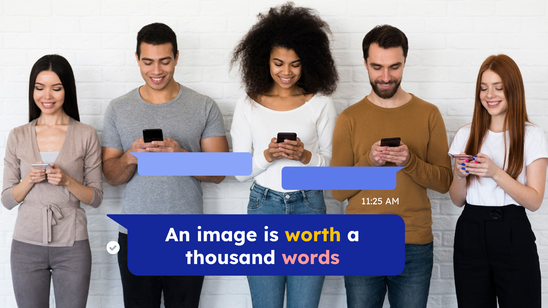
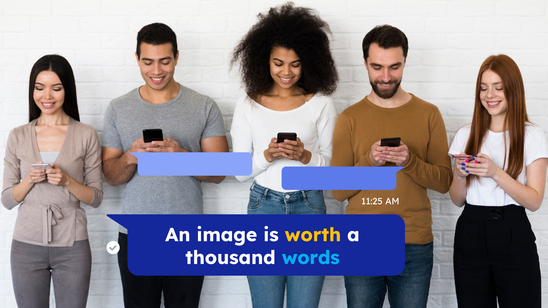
words colour: pink -> light blue
